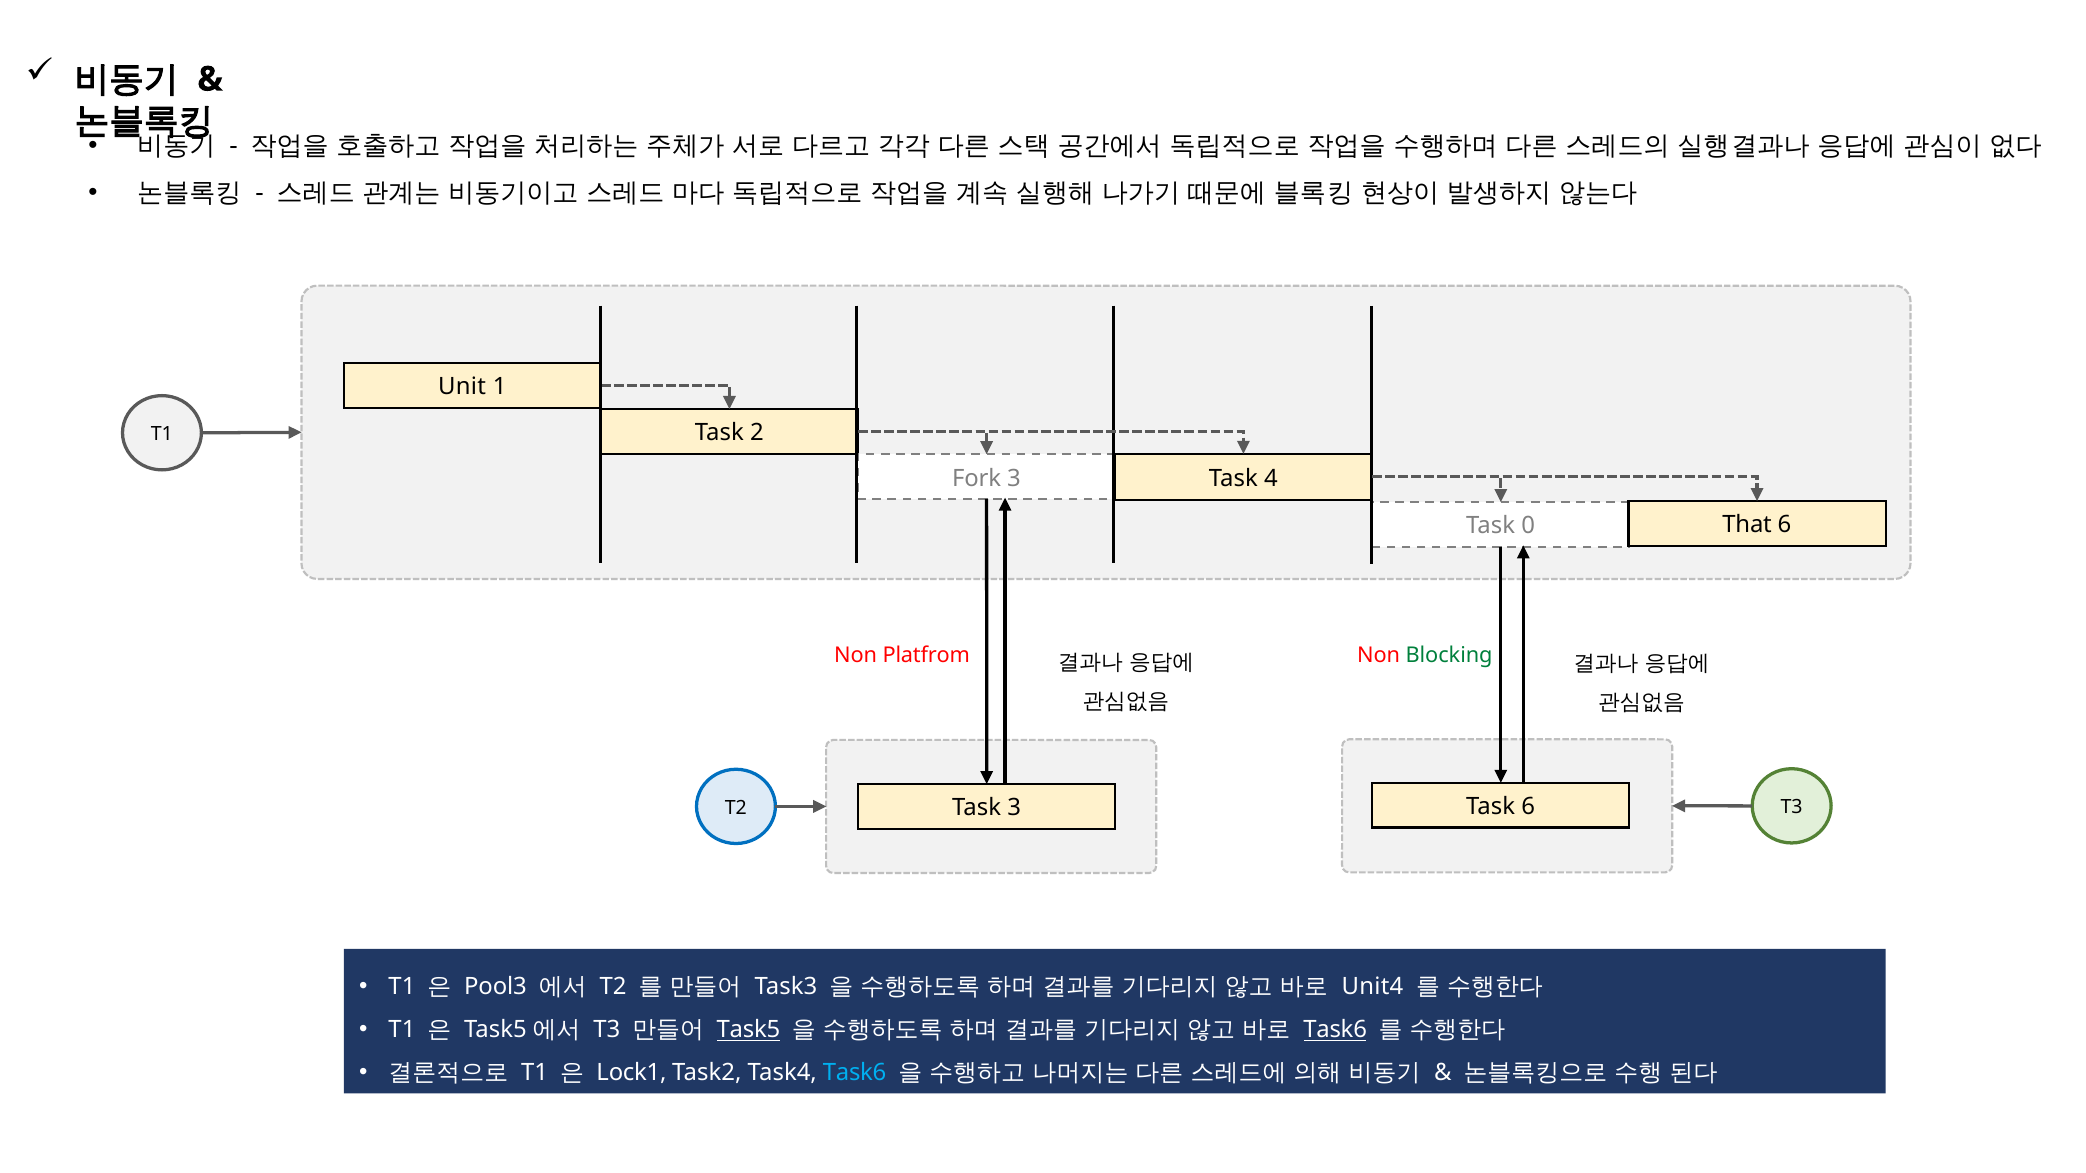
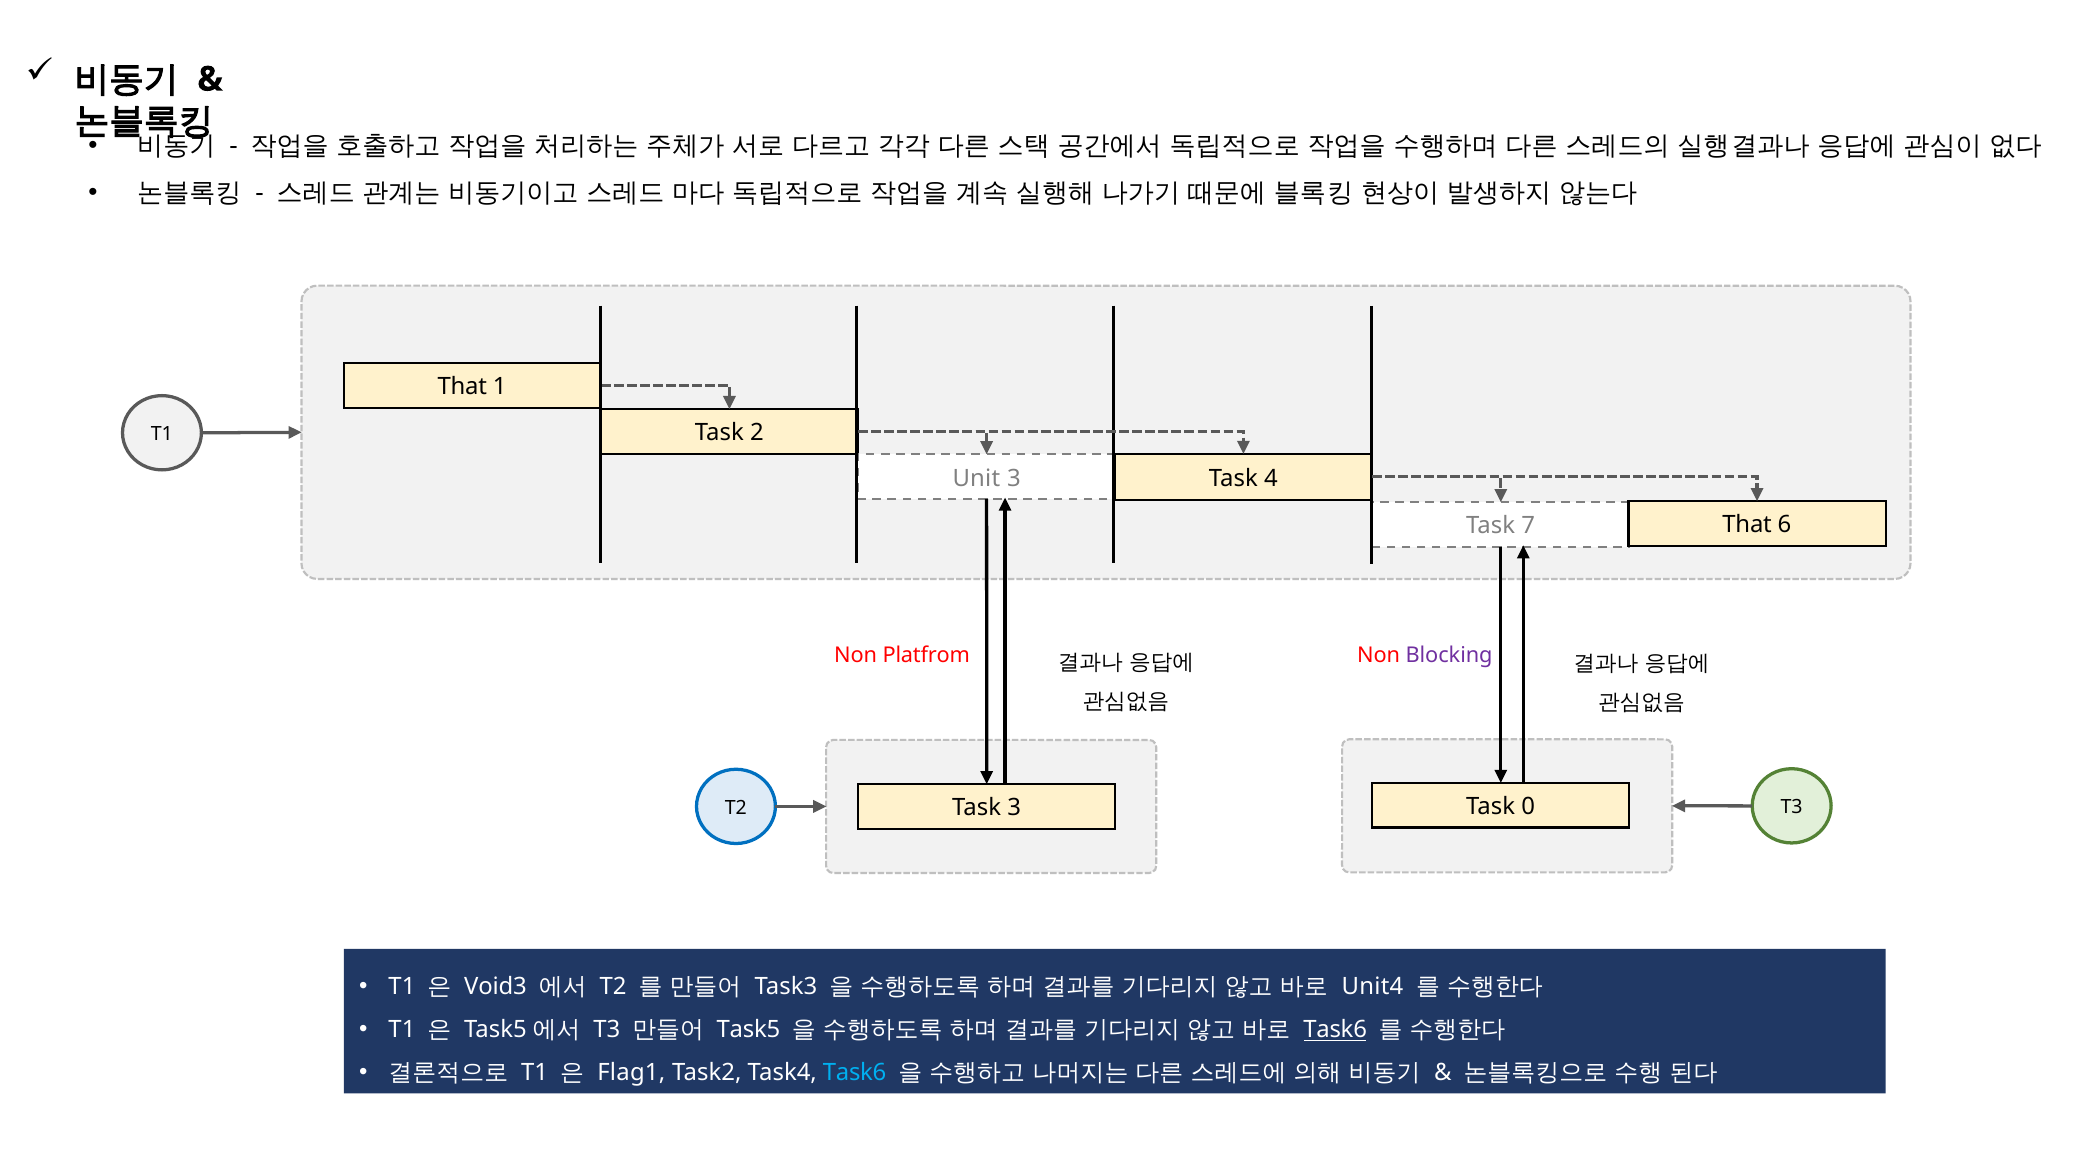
Unit at (462, 387): Unit -> That
Fork: Fork -> Unit
0: 0 -> 7
Blocking colour: green -> purple
Task 6: 6 -> 0
Pool3: Pool3 -> Void3
Task5 underline: present -> none
Lock1: Lock1 -> Flag1
